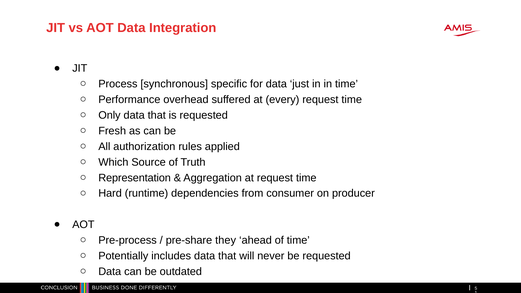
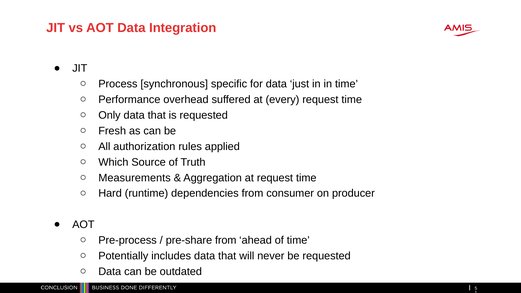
Representation: Representation -> Measurements
pre-share they: they -> from
